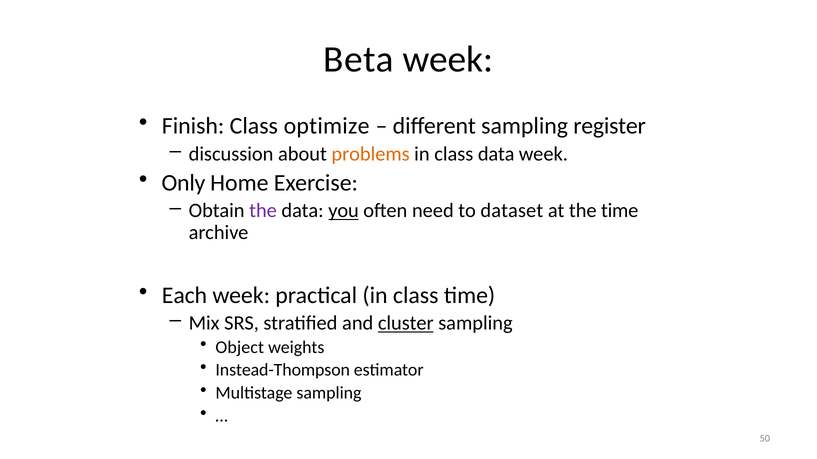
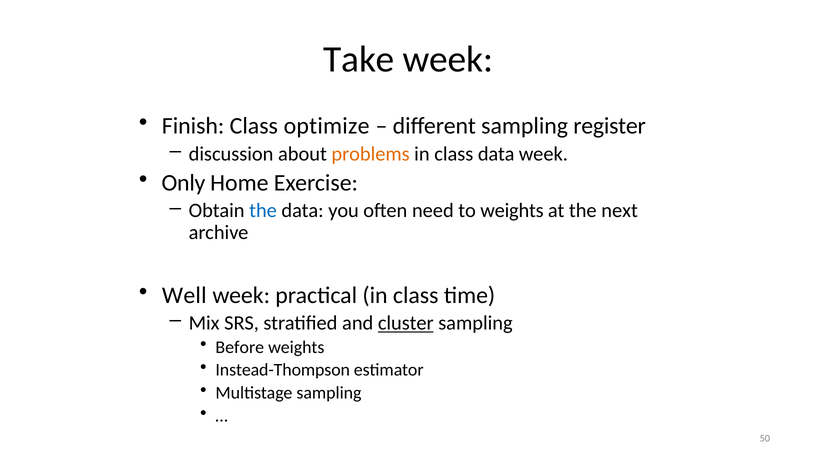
Beta: Beta -> Take
the at (263, 211) colour: purple -> blue
you underline: present -> none
to dataset: dataset -> weights
the time: time -> next
Each: Each -> Well
Object: Object -> Before
